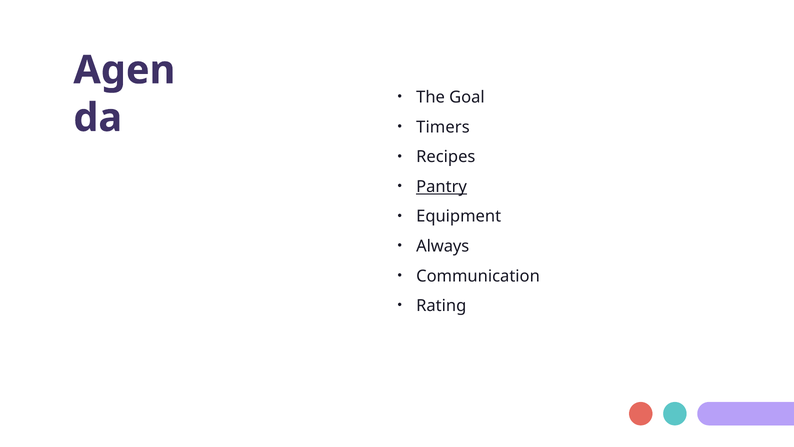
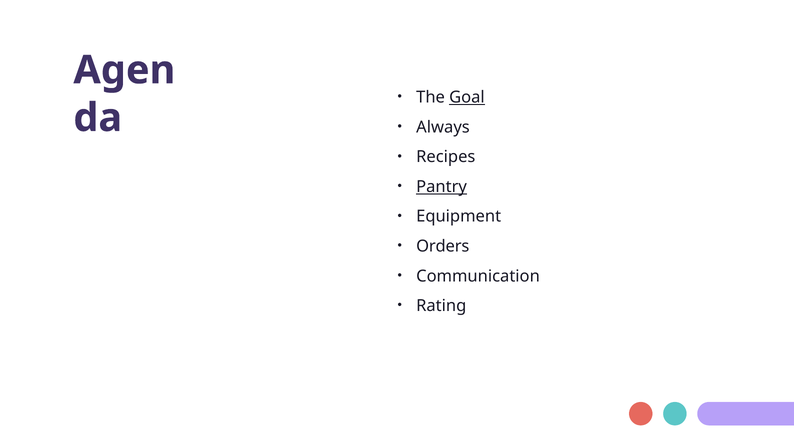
Goal underline: none -> present
Timers: Timers -> Always
Always: Always -> Orders
